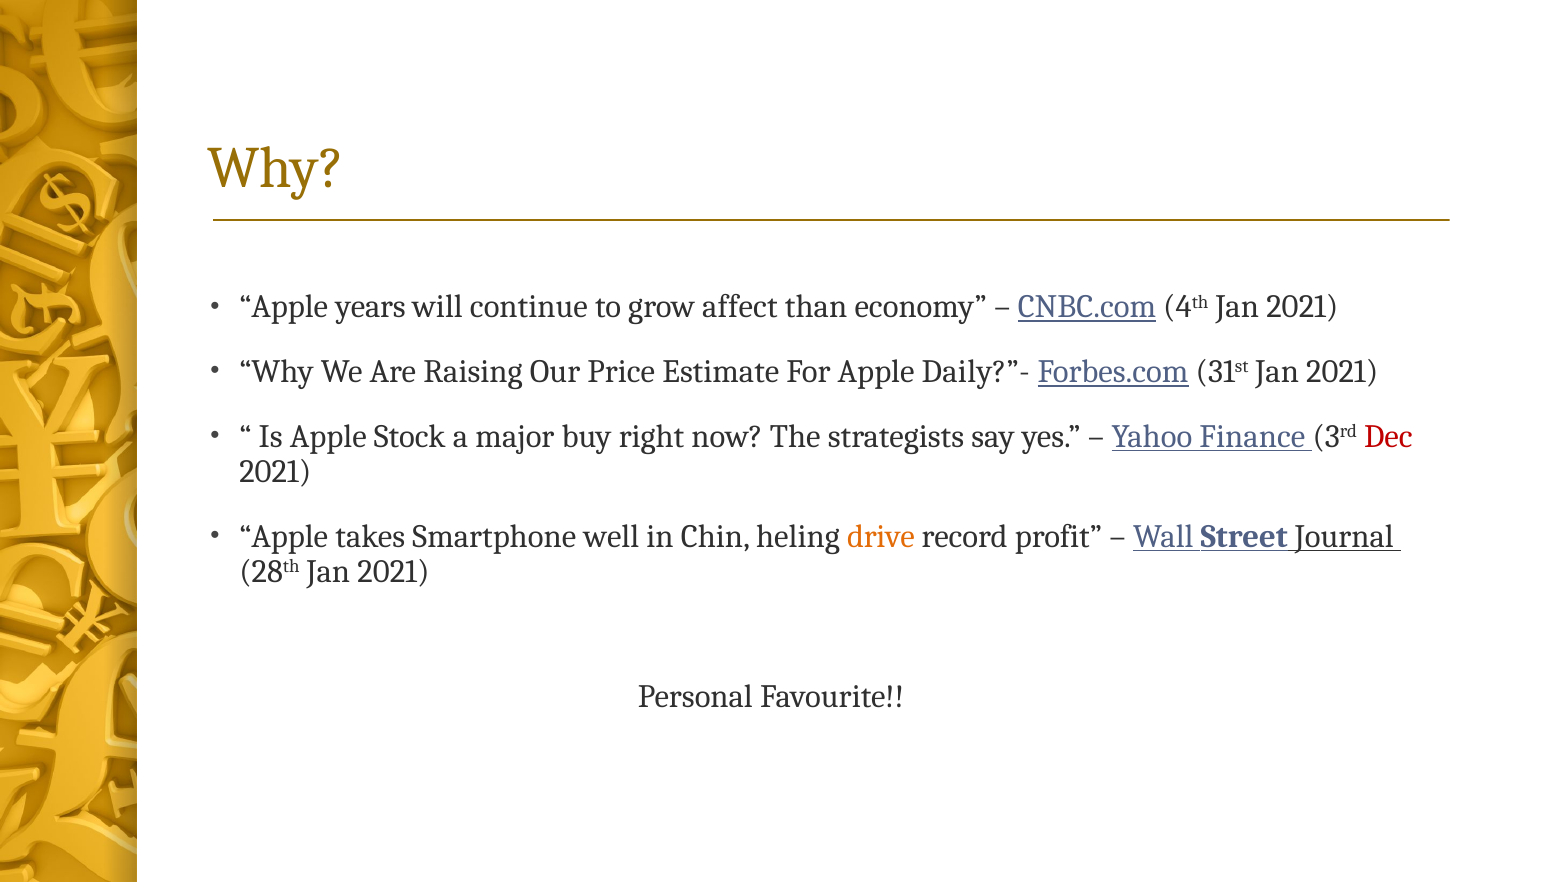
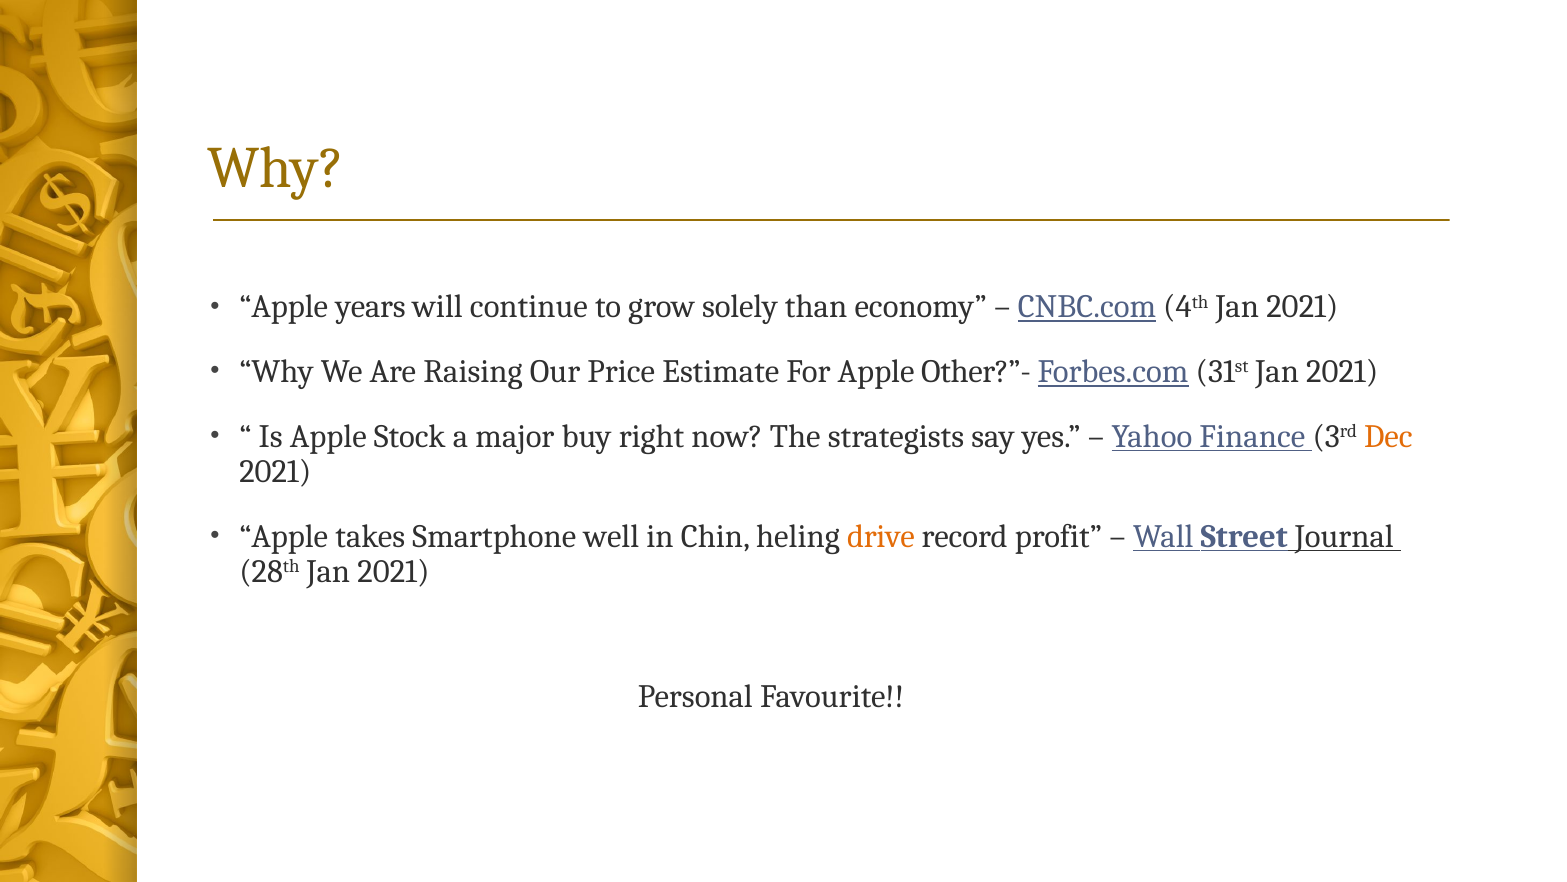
affect: affect -> solely
Daily?”-: Daily?”- -> Other?”-
Dec colour: red -> orange
